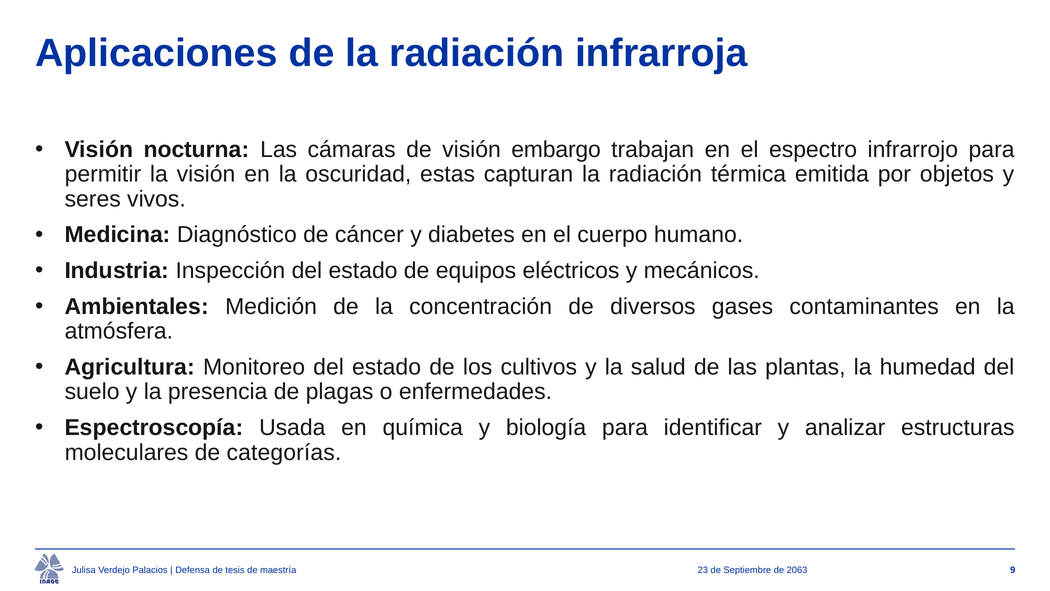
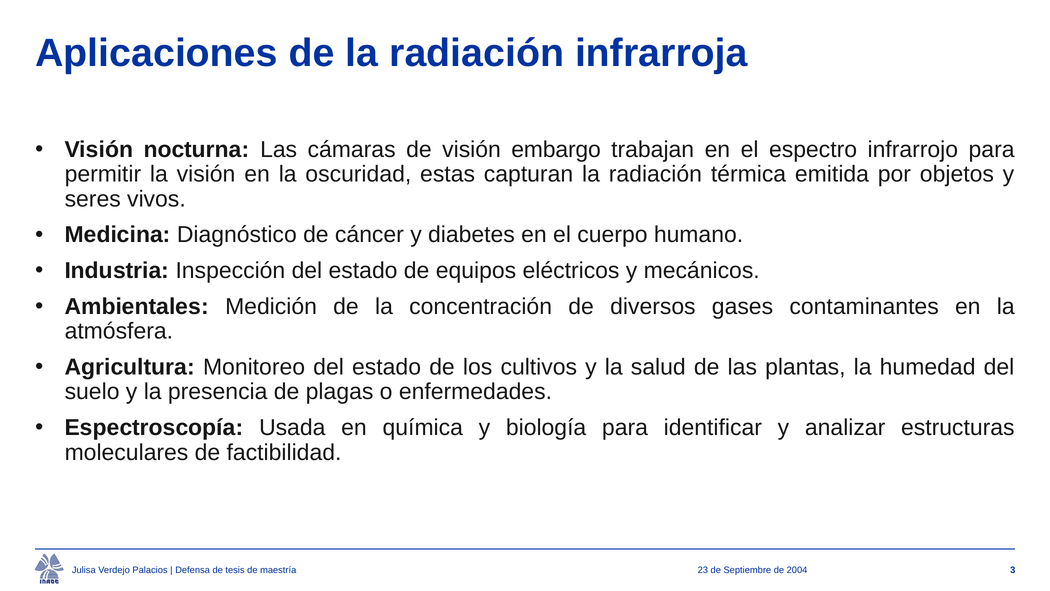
categorías: categorías -> factibilidad
2063: 2063 -> 2004
9: 9 -> 3
